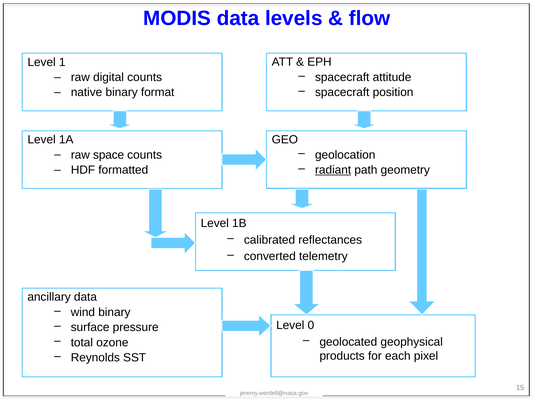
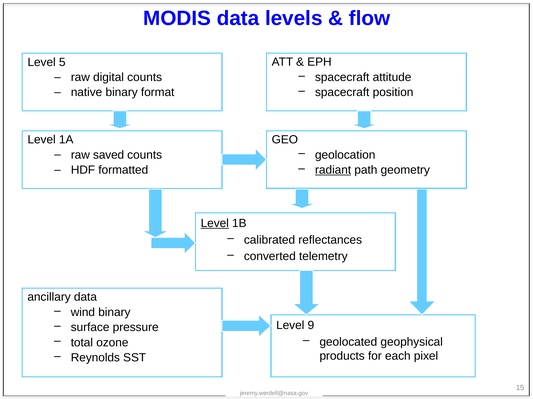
1: 1 -> 5
space: space -> saved
Level at (215, 224) underline: none -> present
0: 0 -> 9
